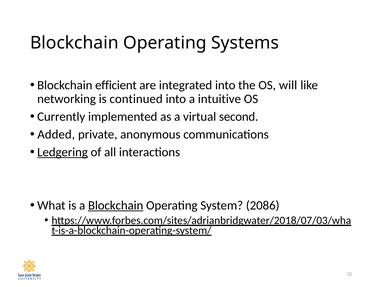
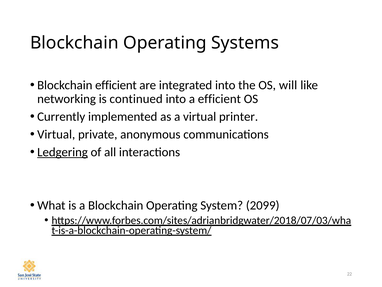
a intuitive: intuitive -> efficient
second: second -> printer
Added at (56, 134): Added -> Virtual
Blockchain at (116, 205) underline: present -> none
2086: 2086 -> 2099
